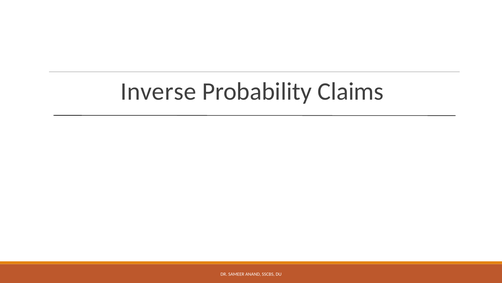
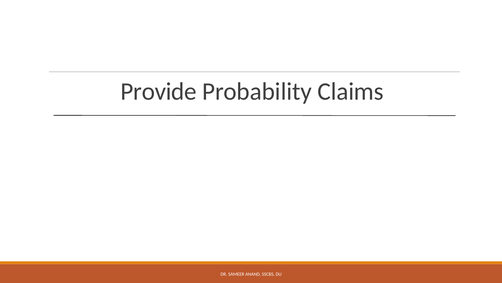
Inverse: Inverse -> Provide
